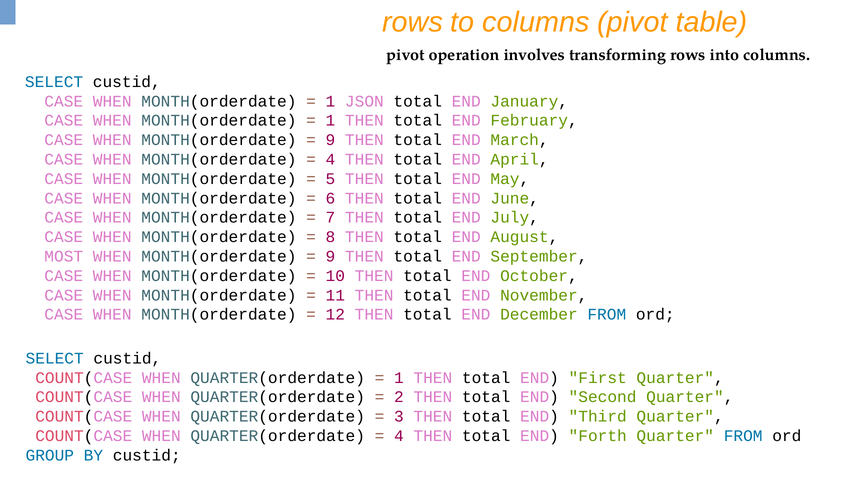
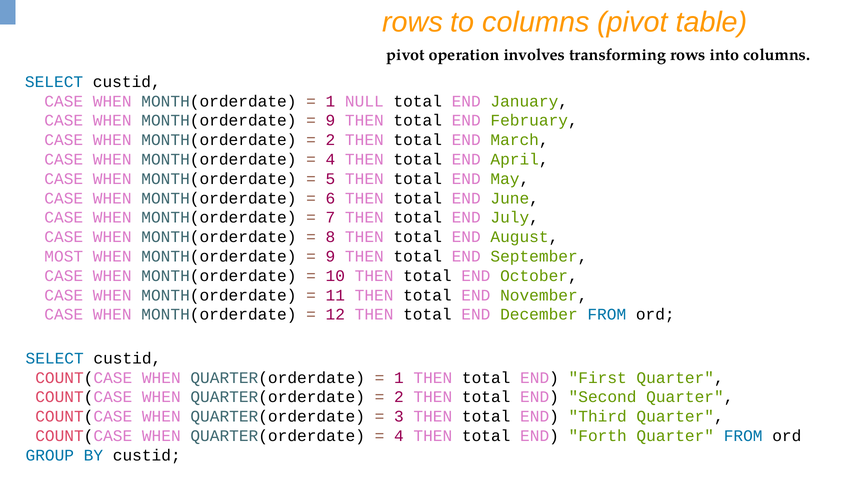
JSON: JSON -> NULL
1 at (330, 121): 1 -> 9
9 at (330, 140): 9 -> 2
